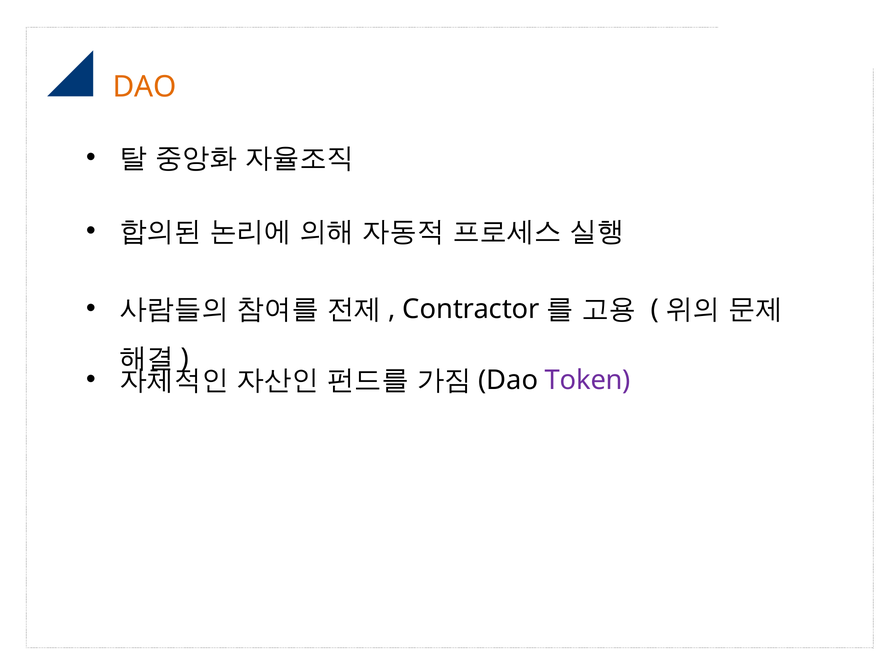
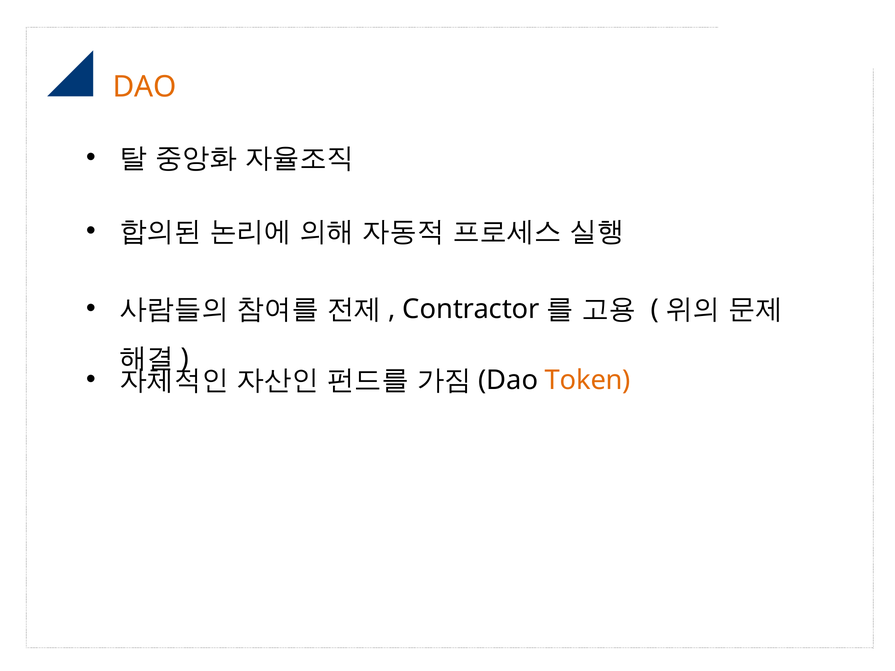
Token colour: purple -> orange
